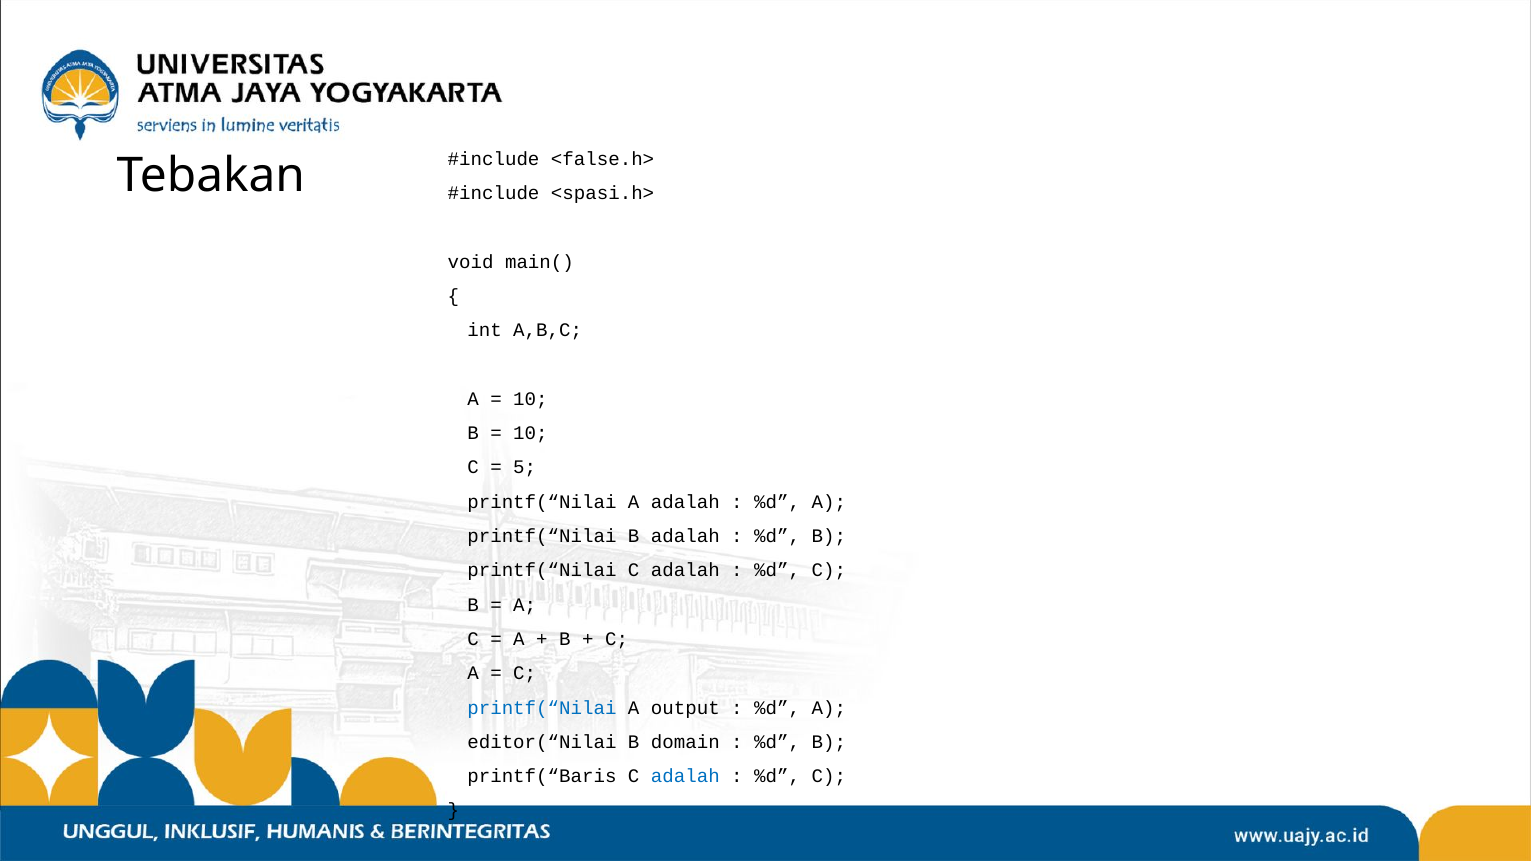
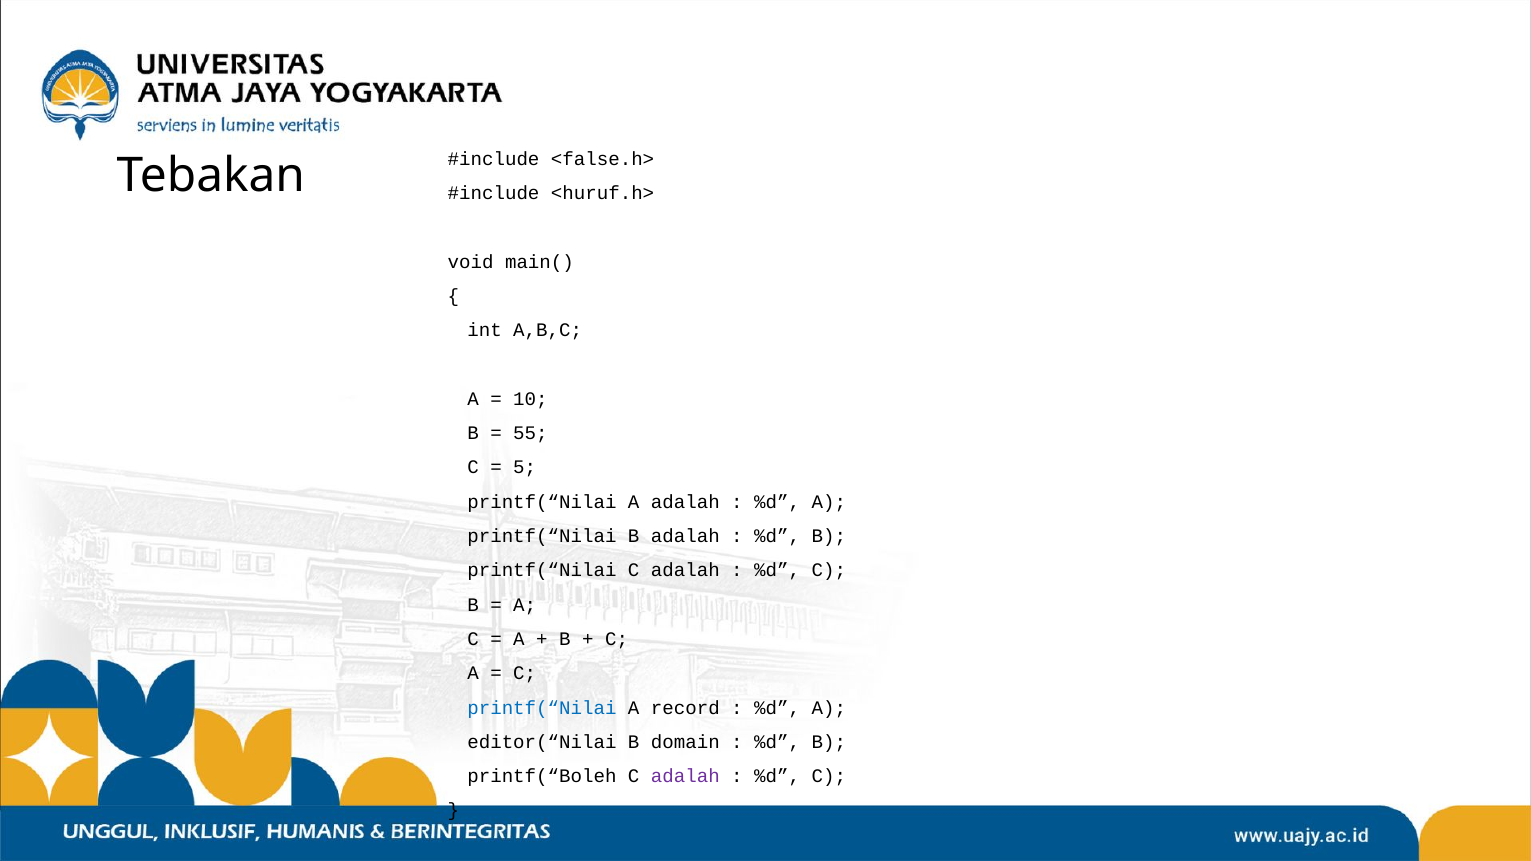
<spasi.h>: <spasi.h> -> <huruf.h>
10 at (530, 433): 10 -> 55
output: output -> record
printf(“Baris: printf(“Baris -> printf(“Boleh
adalah at (685, 776) colour: blue -> purple
